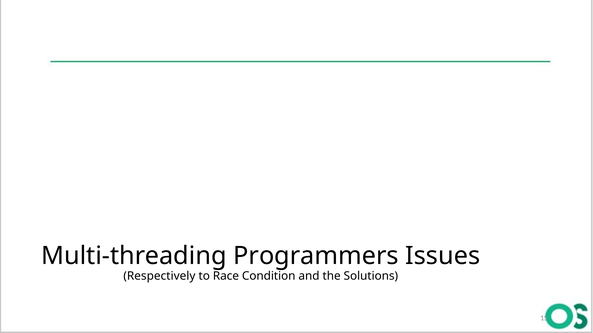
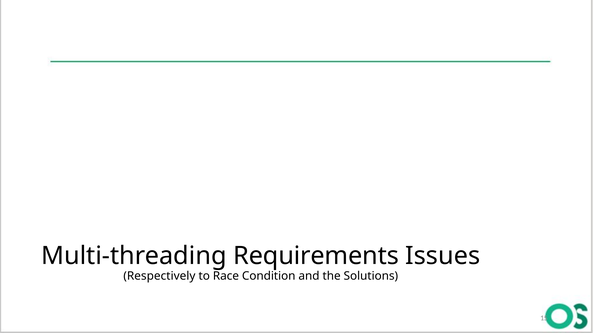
Programmers: Programmers -> Requirements
